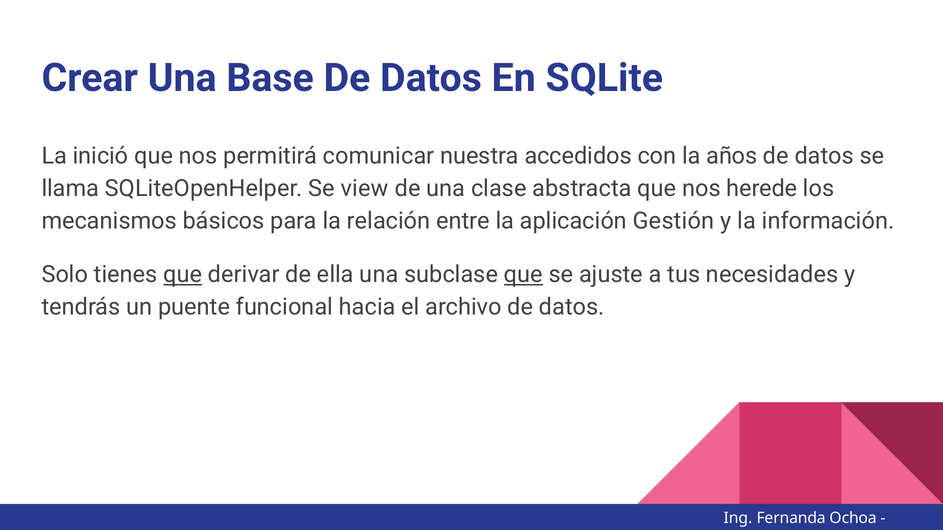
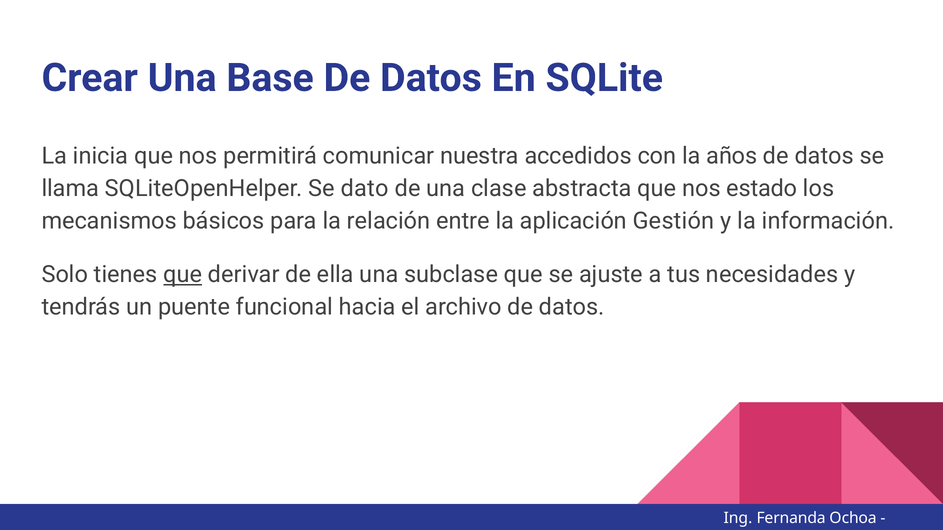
inició: inició -> inicia
view: view -> dato
herede: herede -> estado
que at (523, 275) underline: present -> none
